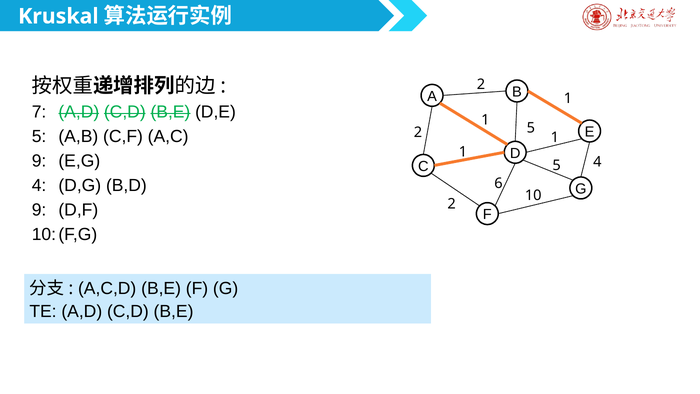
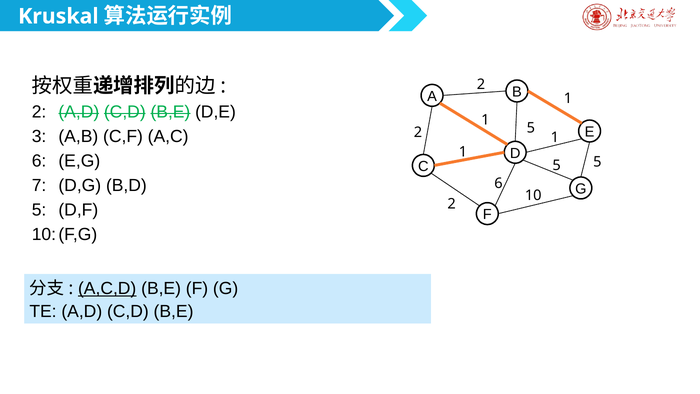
7 at (39, 112): 7 -> 2
5 at (39, 137): 5 -> 3
9 at (39, 161): 9 -> 6
5 4: 4 -> 5
4 at (39, 186): 4 -> 7
9 at (39, 210): 9 -> 5
A,C,D underline: none -> present
